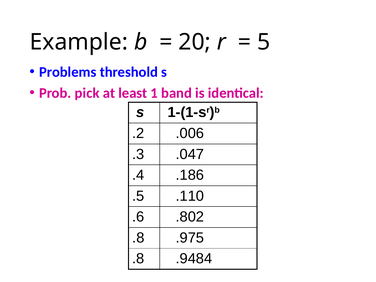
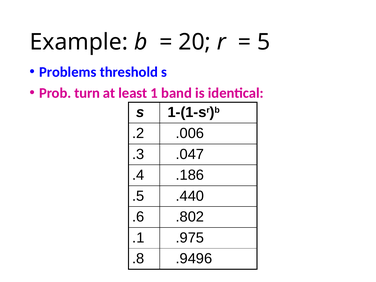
pick: pick -> turn
.110: .110 -> .440
.8 at (138, 238): .8 -> .1
.9484: .9484 -> .9496
